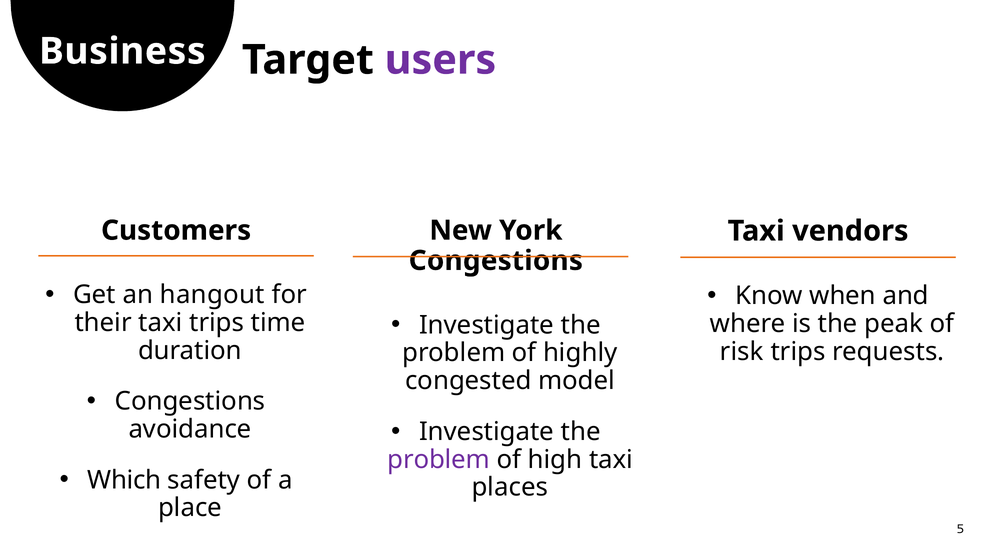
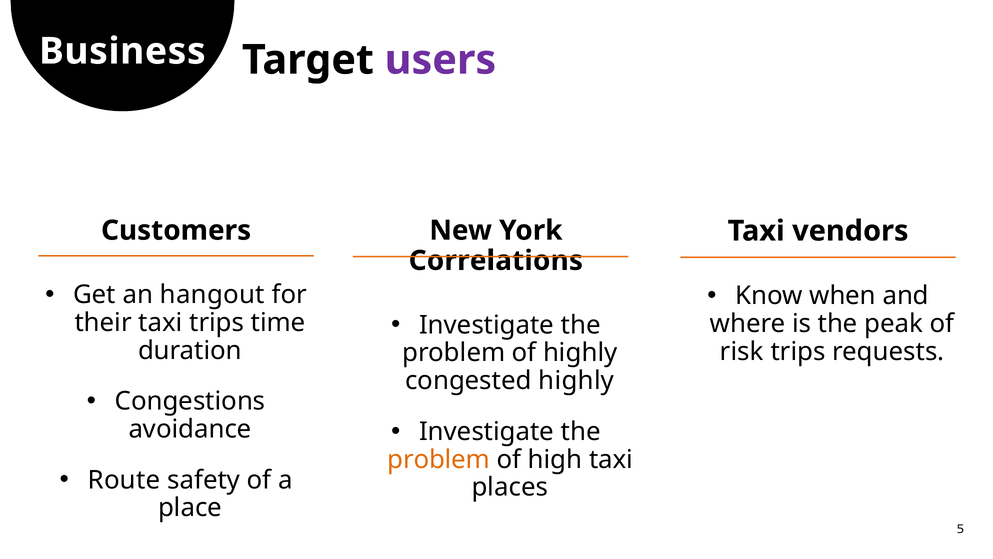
Congestions at (496, 260): Congestions -> Correlations
congested model: model -> highly
problem at (439, 459) colour: purple -> orange
Which: Which -> Route
